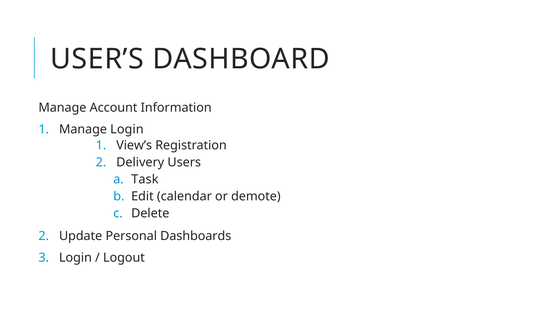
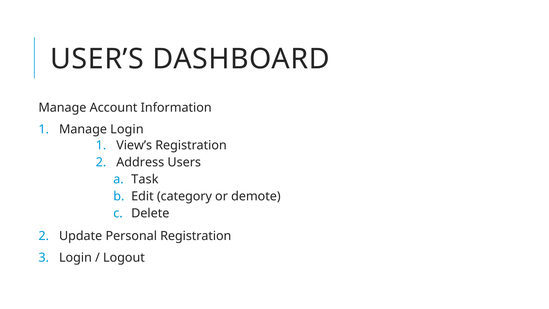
Delivery: Delivery -> Address
calendar: calendar -> category
Personal Dashboards: Dashboards -> Registration
